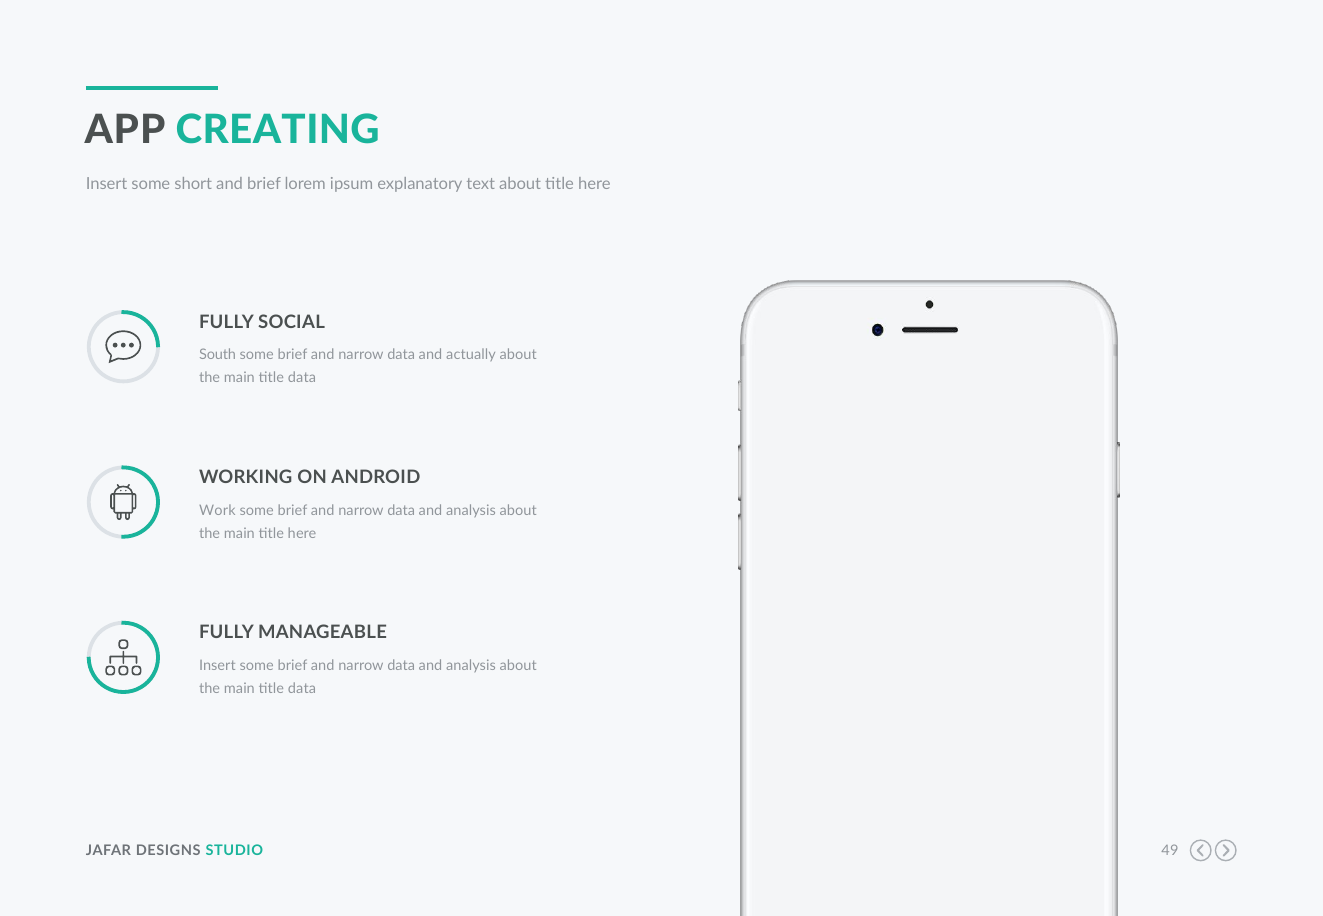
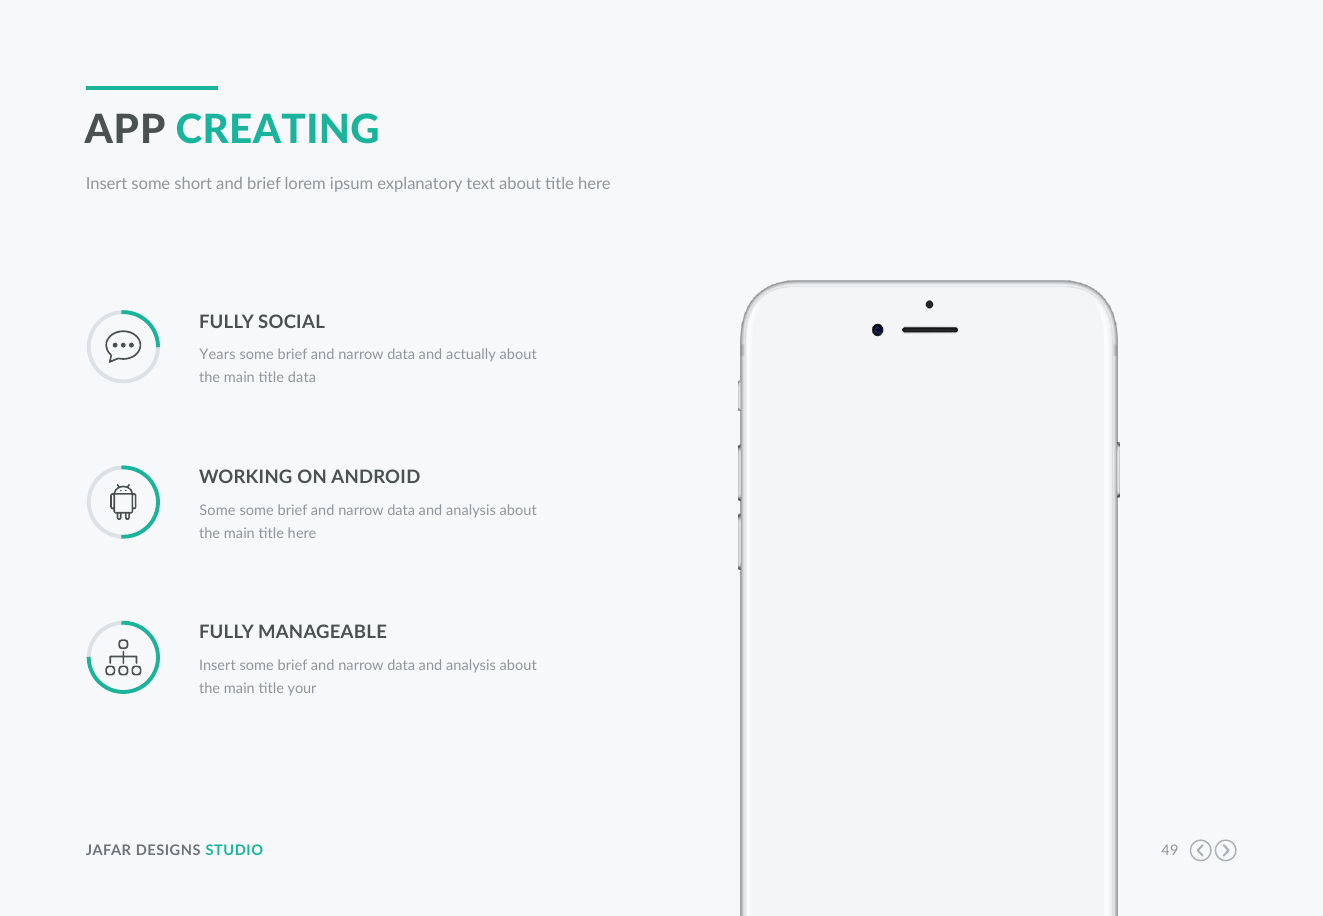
South: South -> Years
Work at (217, 510): Work -> Some
data at (302, 688): data -> your
